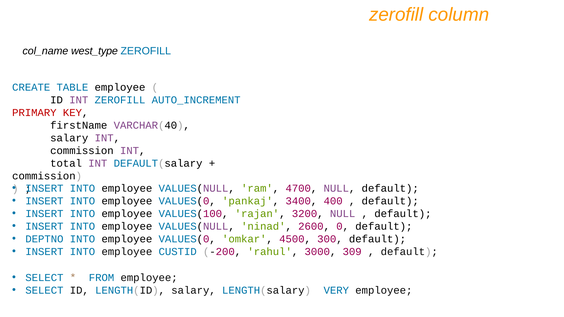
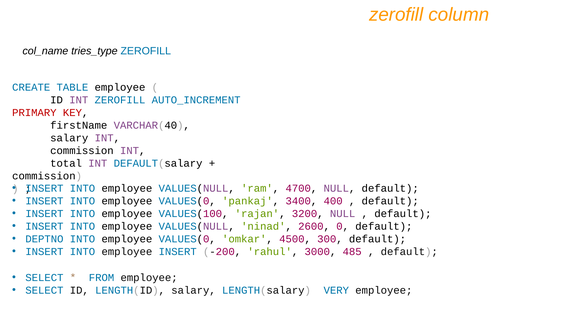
west_type: west_type -> tries_type
employee CUSTID: CUSTID -> INSERT
309: 309 -> 485
